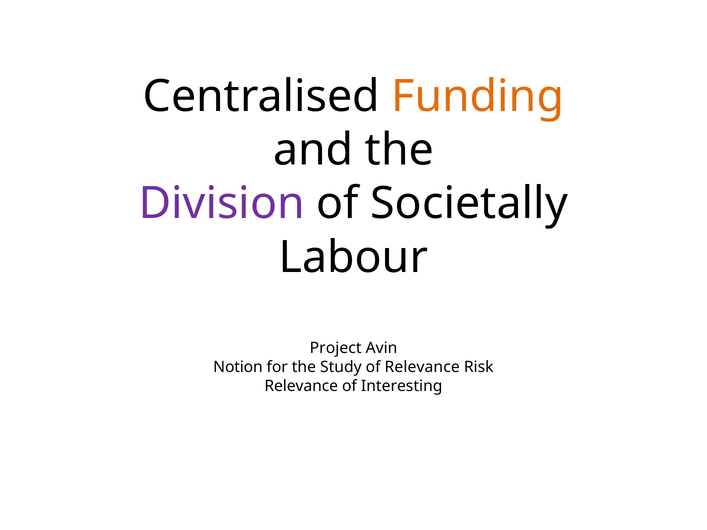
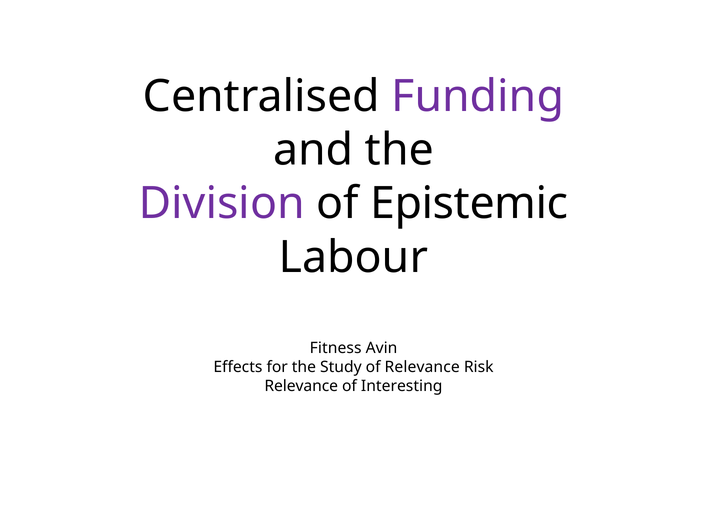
Funding colour: orange -> purple
Societally: Societally -> Epistemic
Project: Project -> Fitness
Notion: Notion -> Effects
